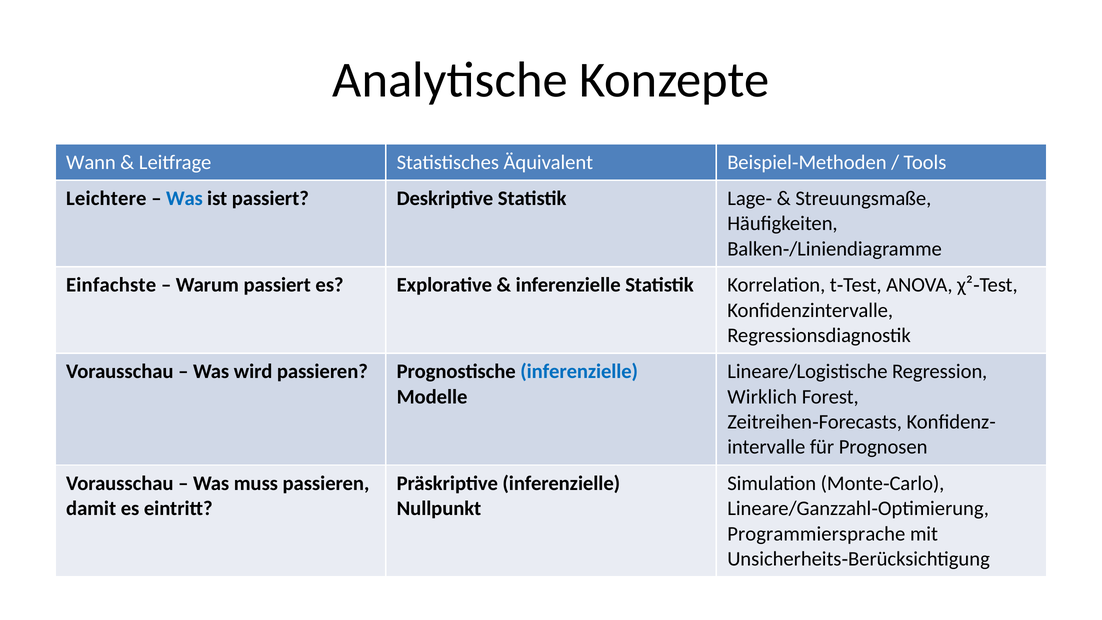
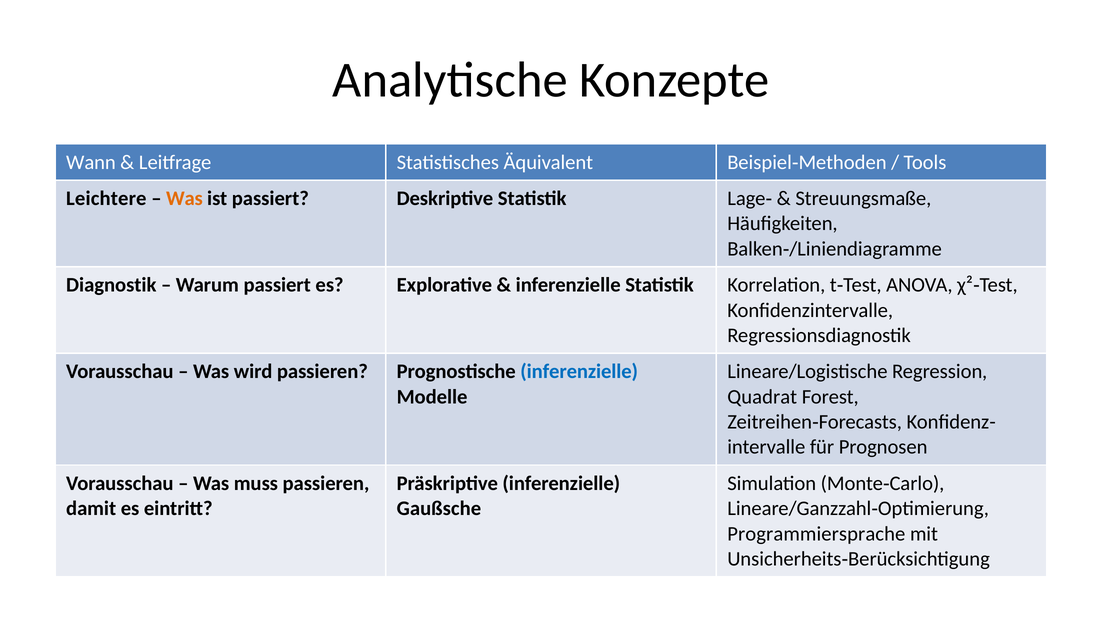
Was at (184, 198) colour: blue -> orange
Einfachste: Einfachste -> Diagnostik
Wirklich: Wirklich -> Quadrat
Nullpunkt: Nullpunkt -> Gaußsche
